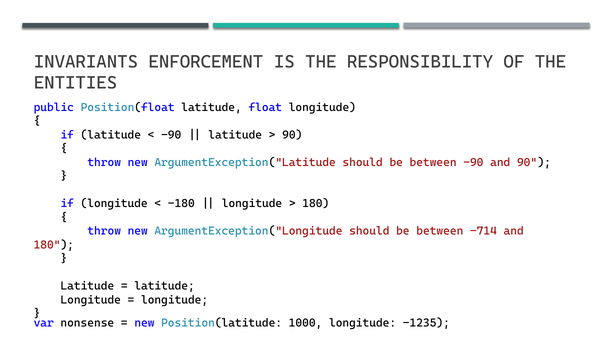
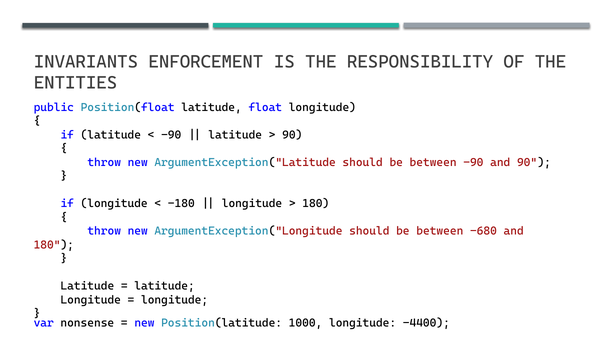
-714: -714 -> -680
-1235: -1235 -> -4400
